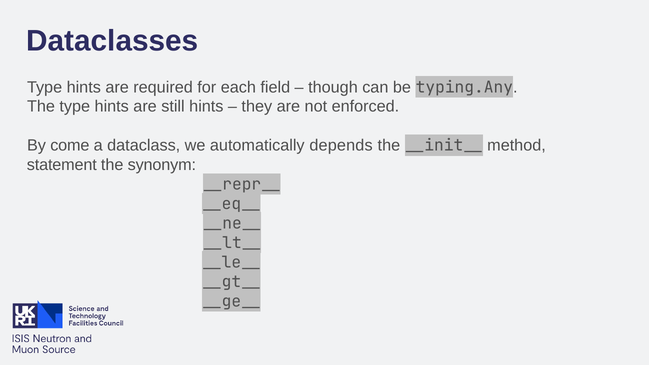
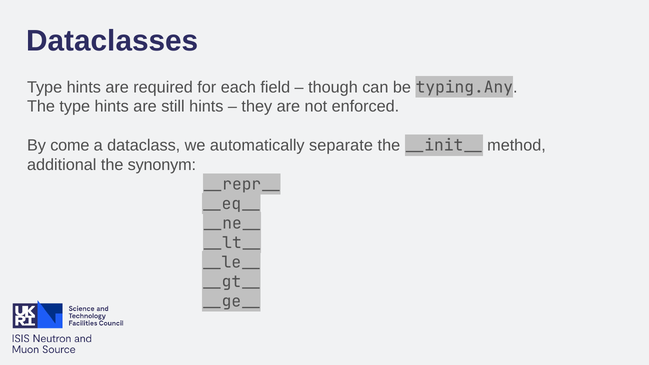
depends: depends -> separate
statement: statement -> additional
